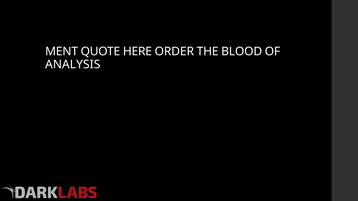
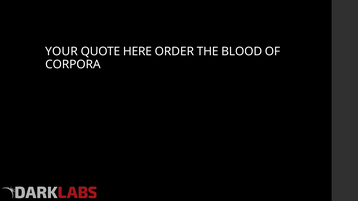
MENT: MENT -> YOUR
ANALYSIS: ANALYSIS -> CORPORA
